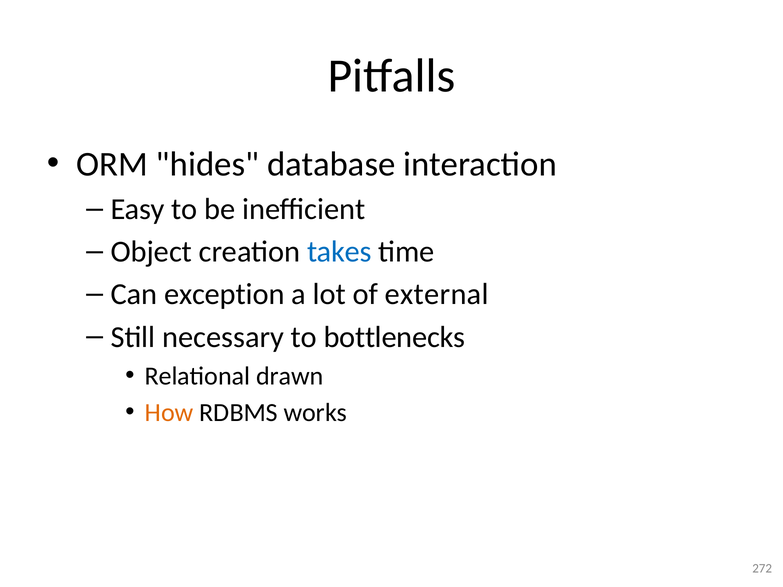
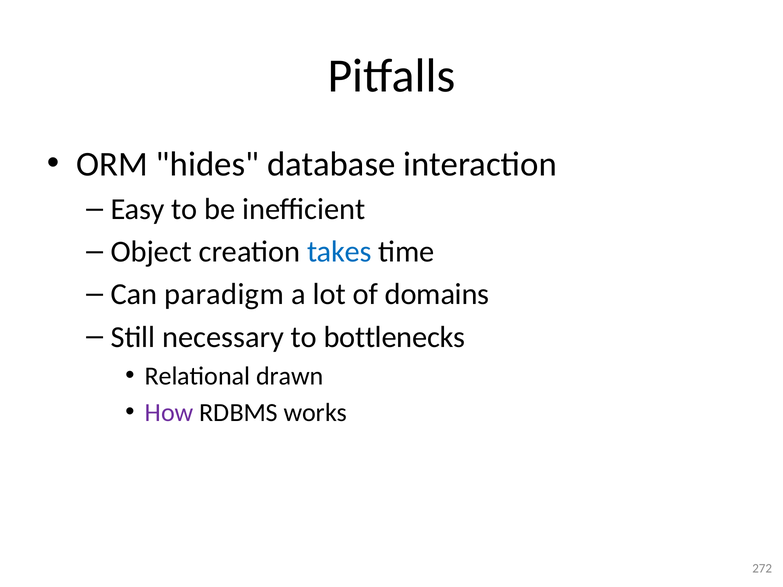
exception: exception -> paradigm
external: external -> domains
How colour: orange -> purple
